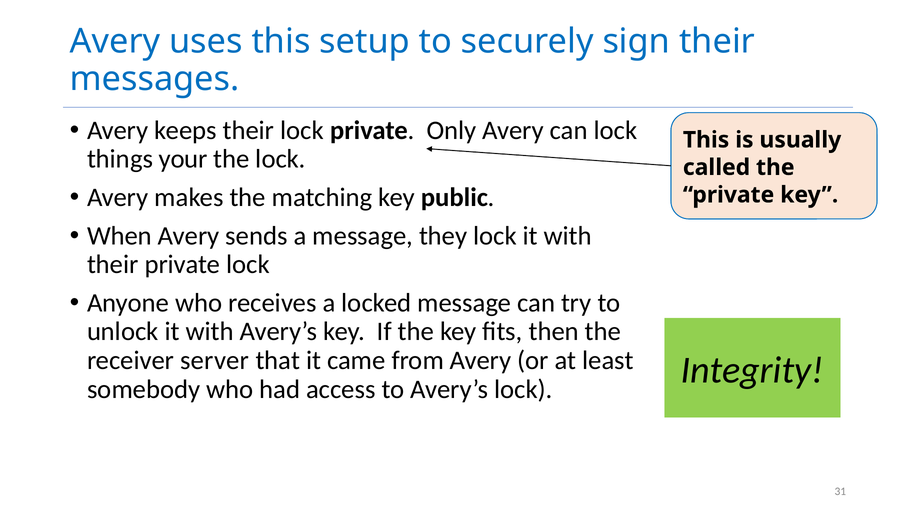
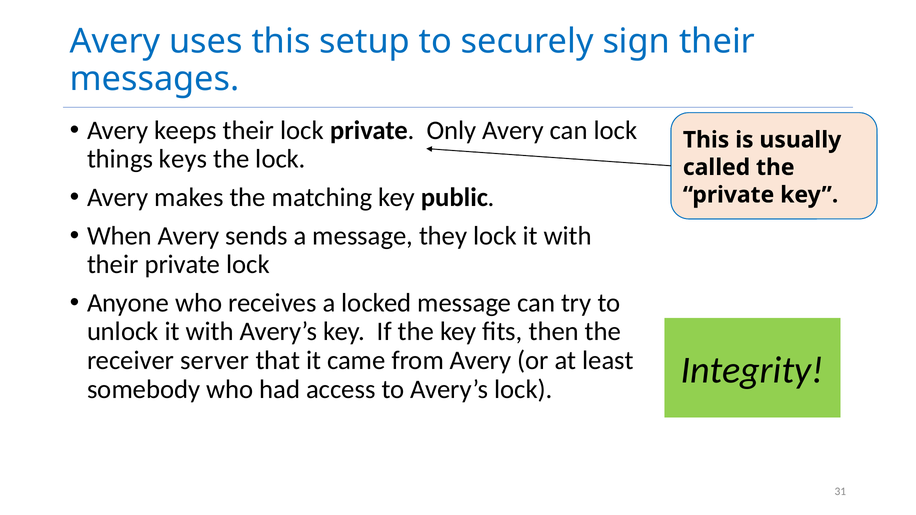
your: your -> keys
